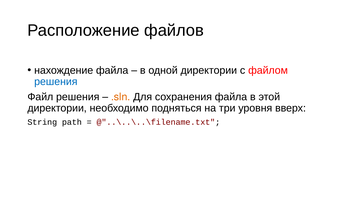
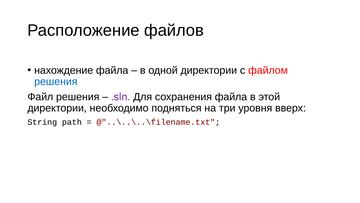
.sln colour: orange -> purple
